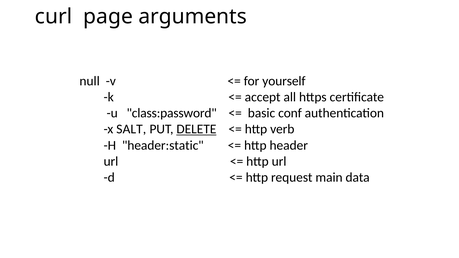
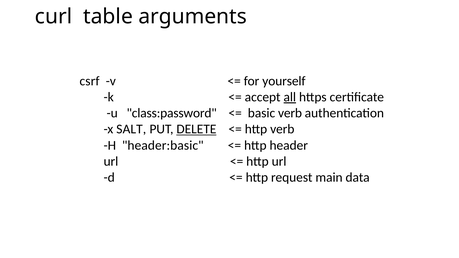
page: page -> table
null: null -> csrf
all underline: none -> present
basic conf: conf -> verb
header:static: header:static -> header:basic
